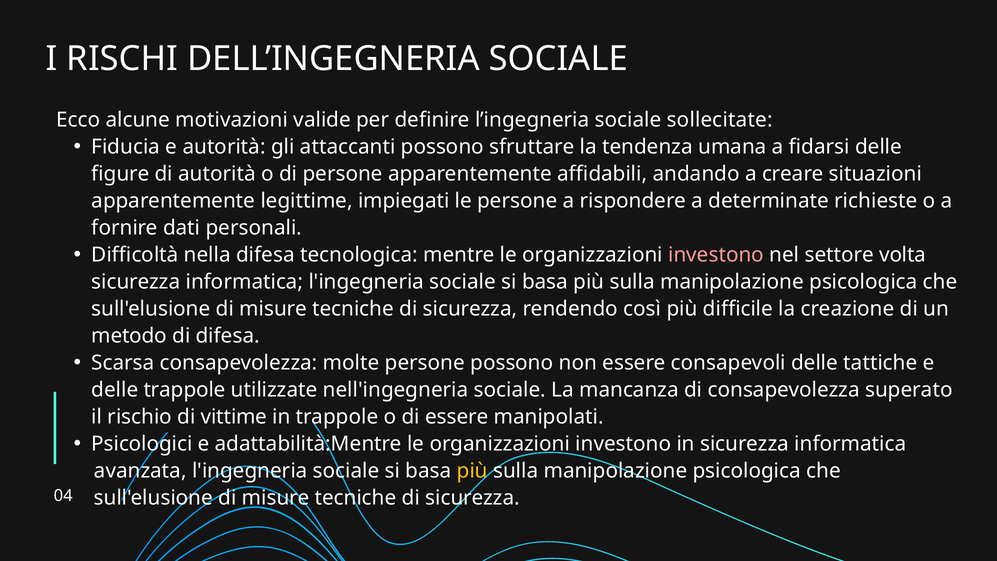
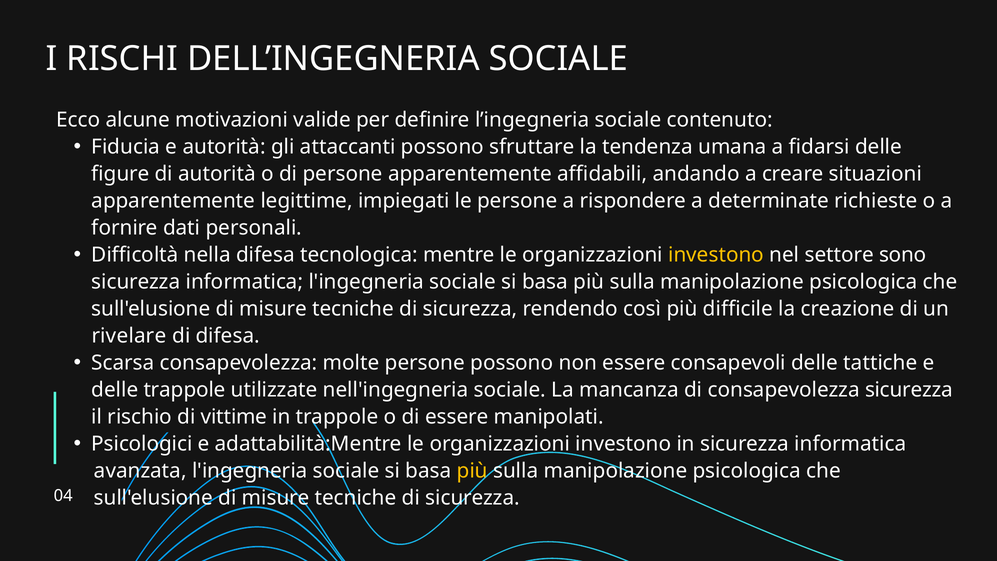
sollecitate: sollecitate -> contenuto
investono at (716, 255) colour: pink -> yellow
volta: volta -> sono
metodo: metodo -> rivelare
consapevolezza superato: superato -> sicurezza
